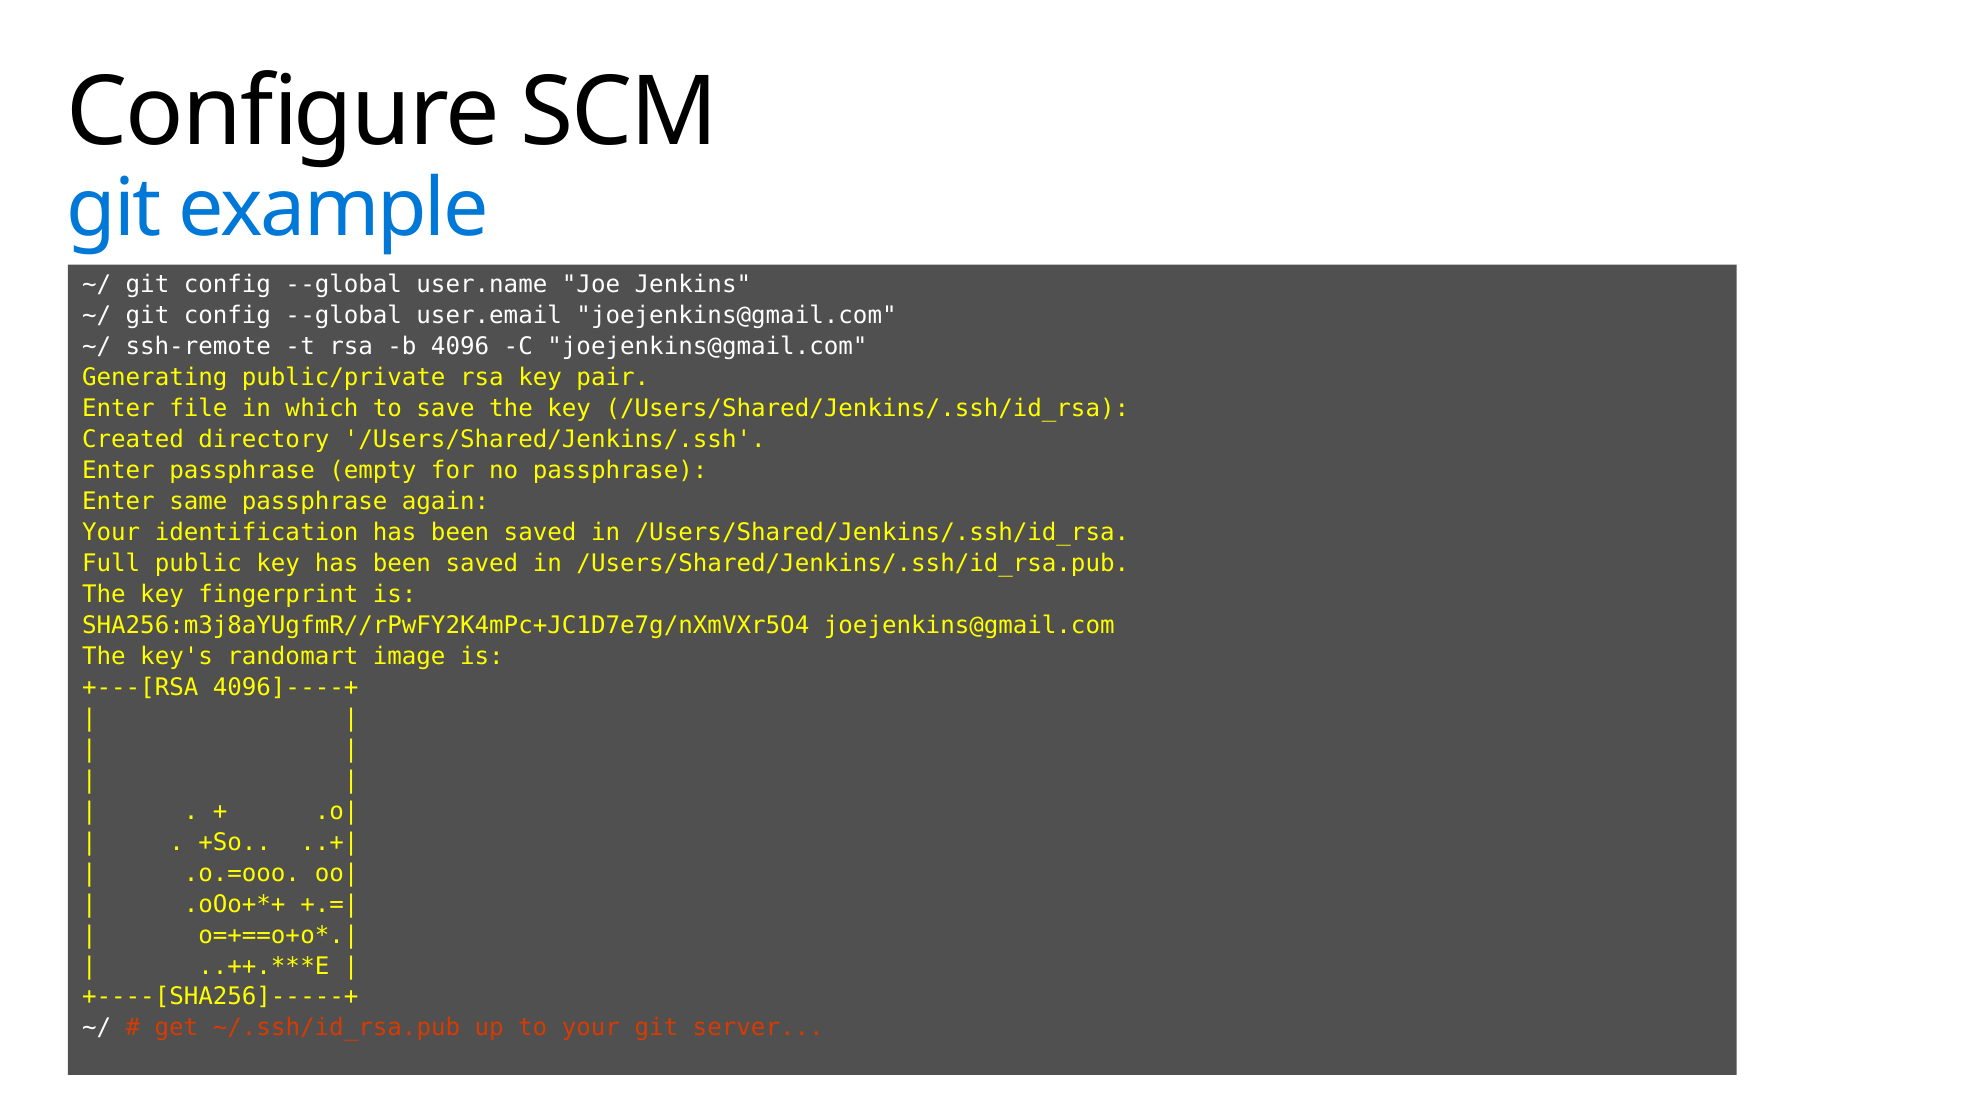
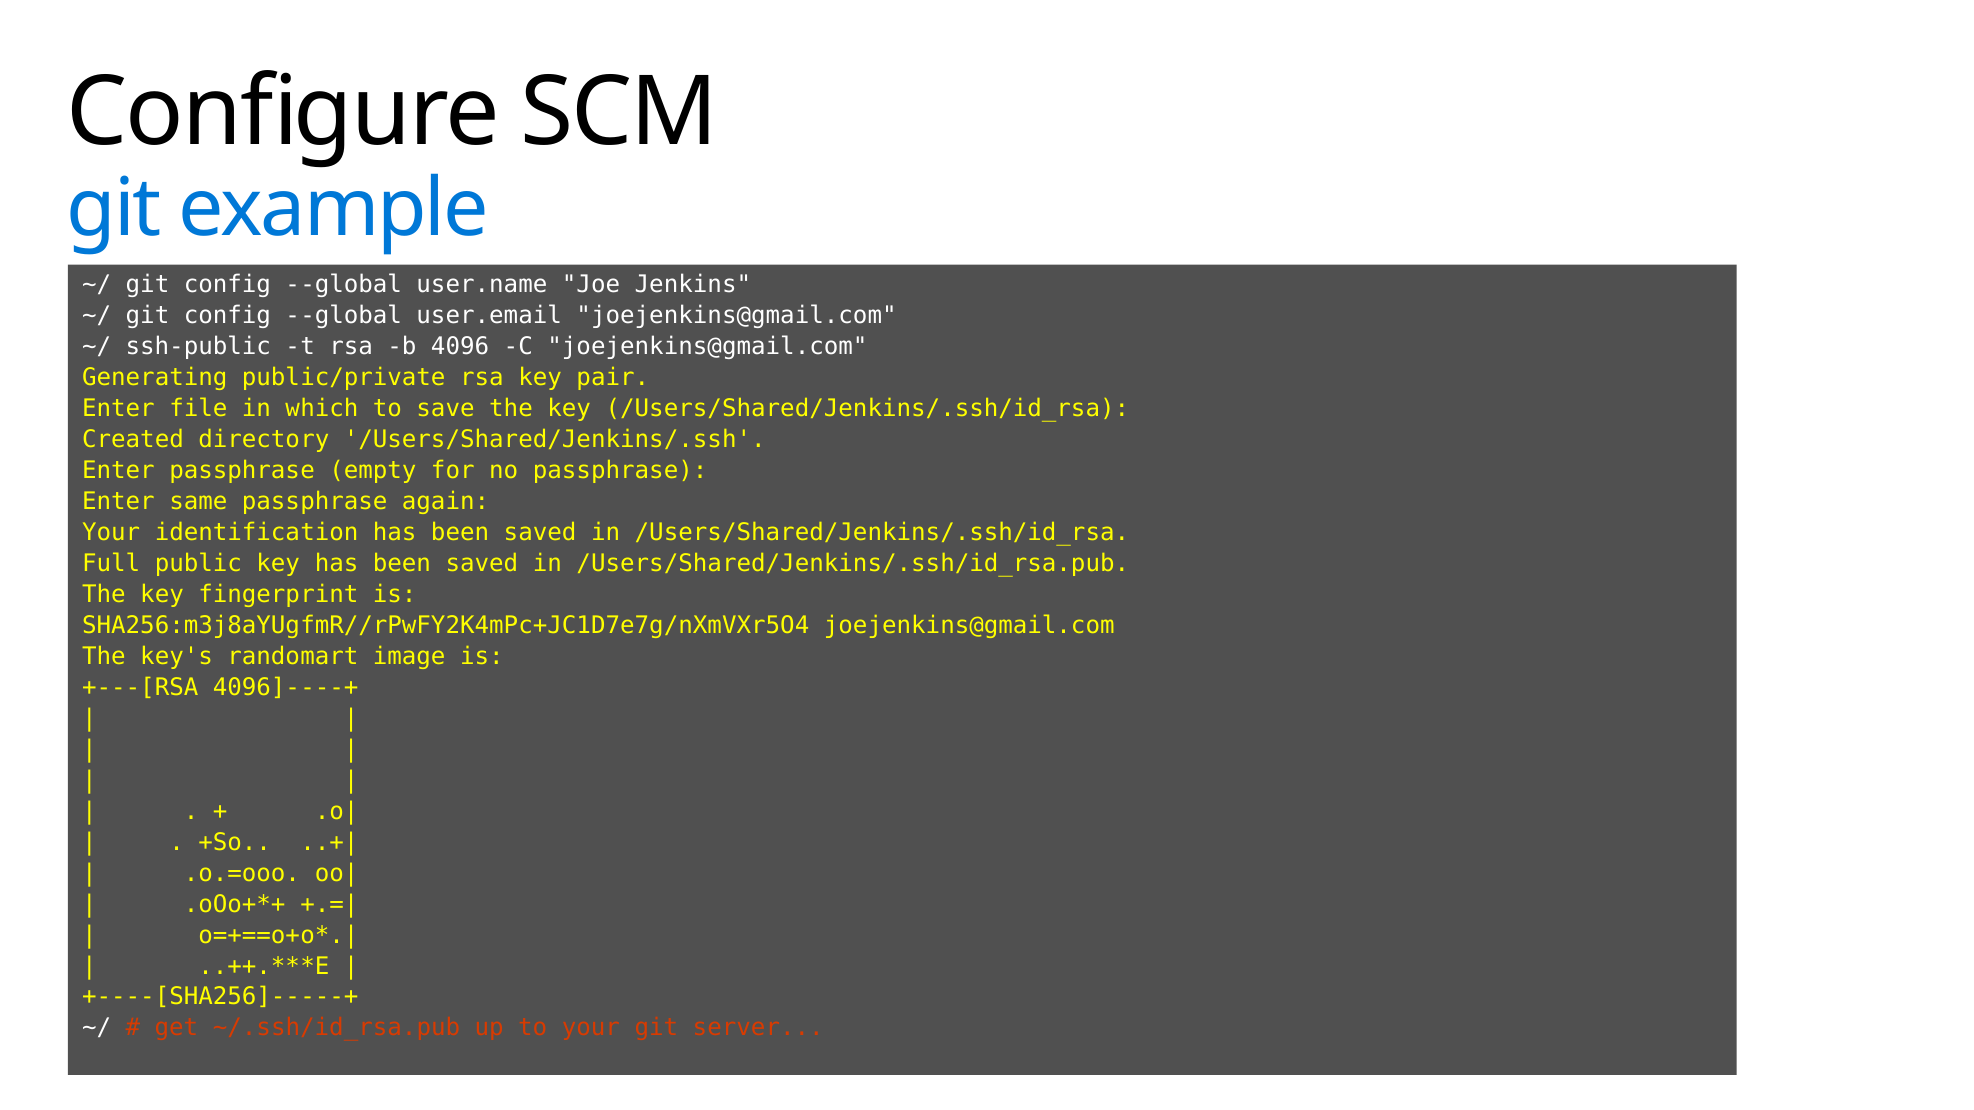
ssh-remote: ssh-remote -> ssh-public
